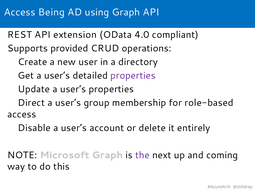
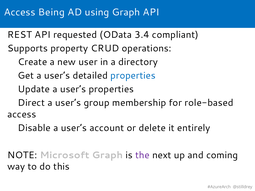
extension: extension -> requested
4.0: 4.0 -> 3.4
provided: provided -> property
properties at (133, 76) colour: purple -> blue
